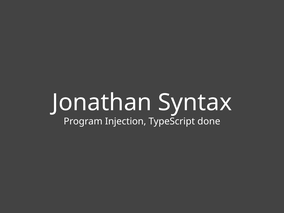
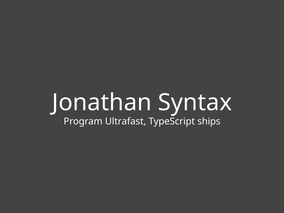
Injection: Injection -> Ultrafast
done: done -> ships
